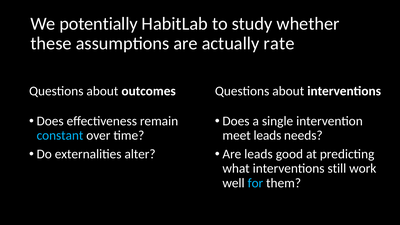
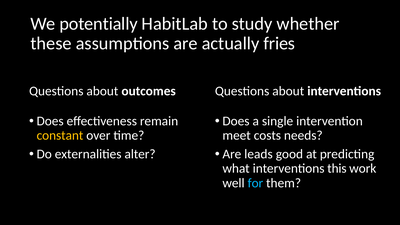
rate: rate -> fries
constant colour: light blue -> yellow
meet leads: leads -> costs
still: still -> this
